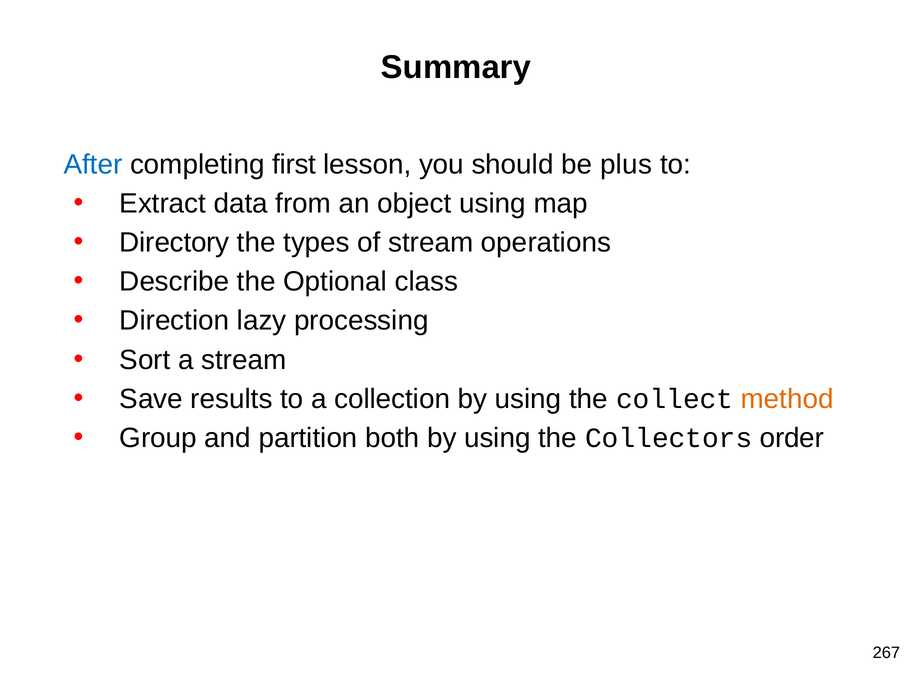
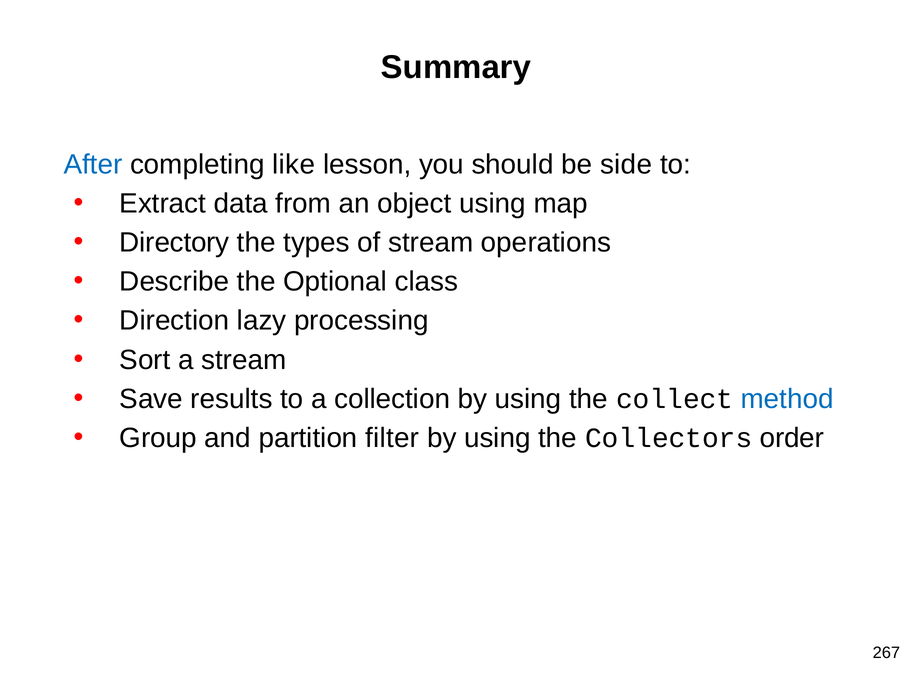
first: first -> like
plus: plus -> side
method colour: orange -> blue
both: both -> filter
